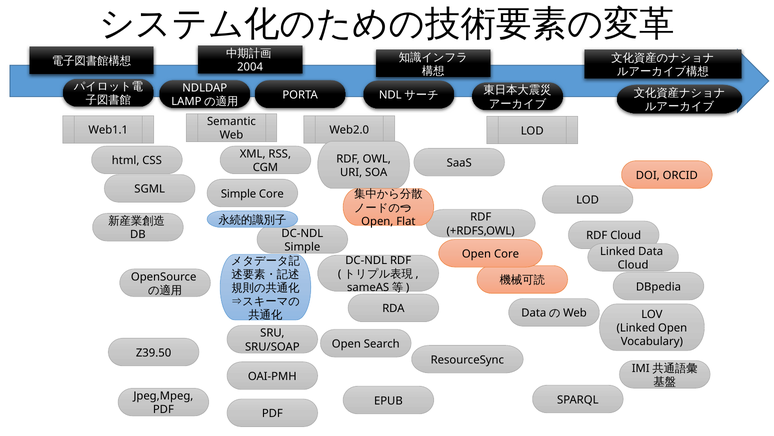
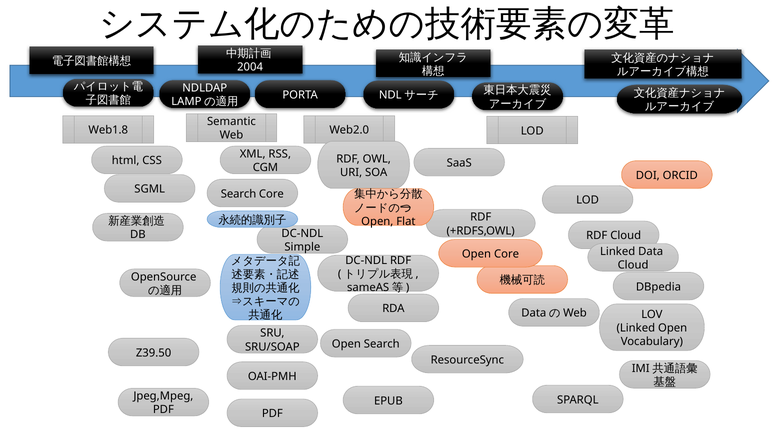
Web1.1: Web1.1 -> Web1.8
Simple at (239, 194): Simple -> Search
